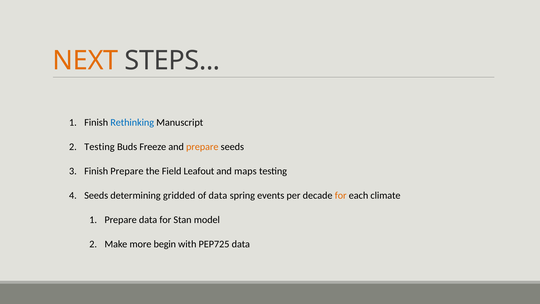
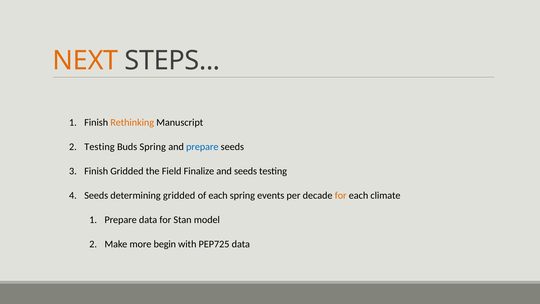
Rethinking colour: blue -> orange
Buds Freeze: Freeze -> Spring
prepare at (202, 147) colour: orange -> blue
Finish Prepare: Prepare -> Gridded
Leafout: Leafout -> Finalize
and maps: maps -> seeds
of data: data -> each
